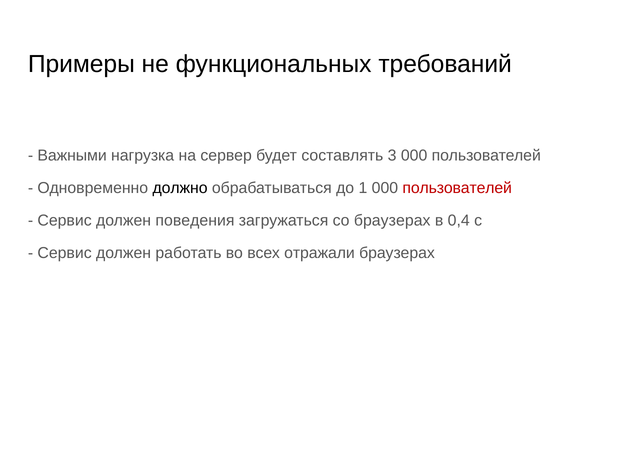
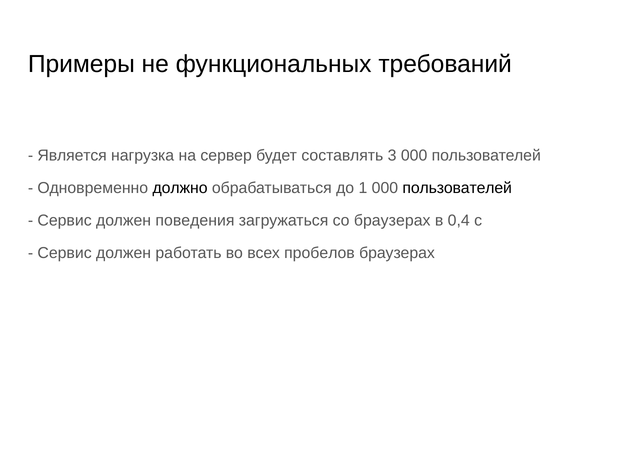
Важными: Важными -> Является
пользователей at (457, 188) colour: red -> black
отражали: отражали -> пробелов
